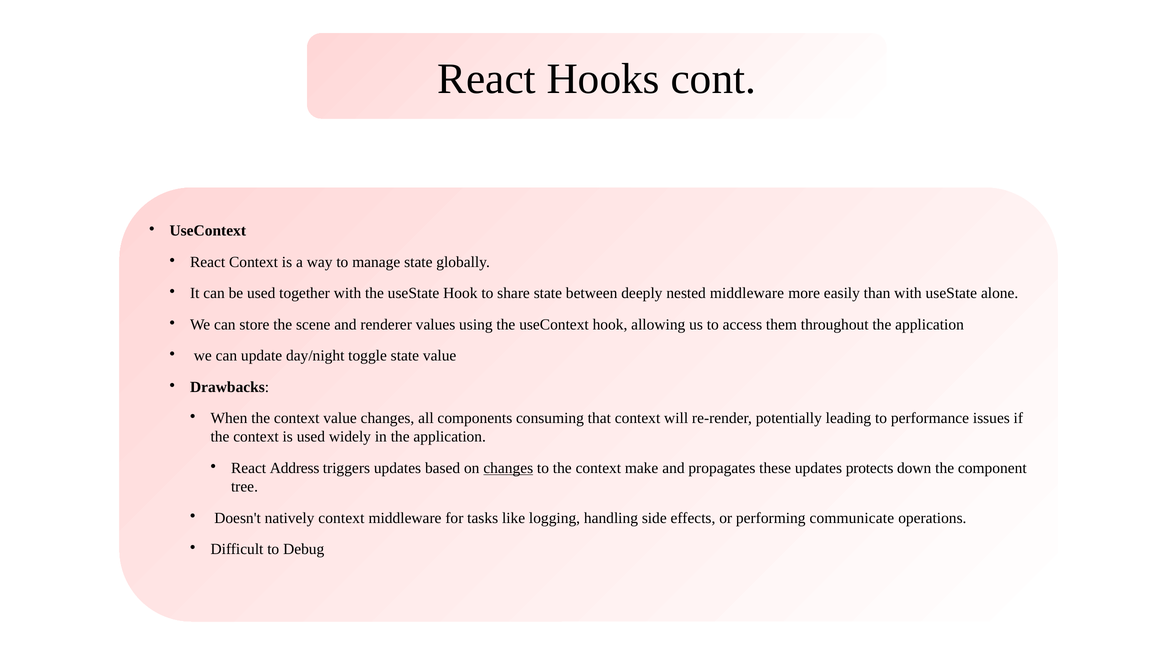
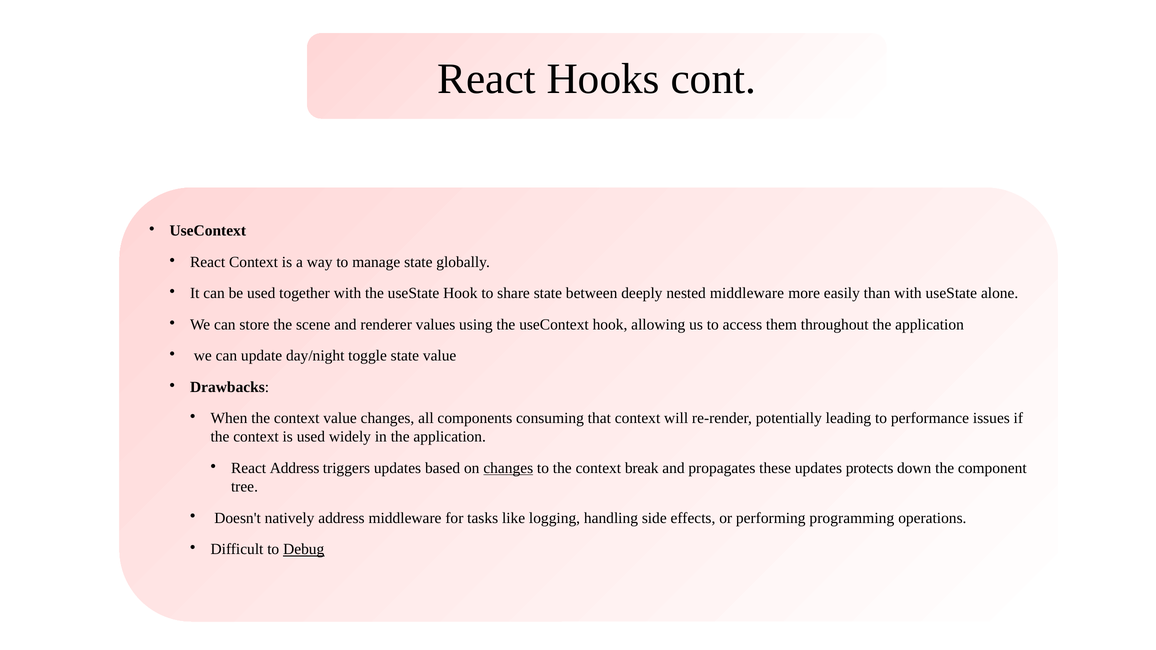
make: make -> break
natively context: context -> address
communicate: communicate -> programming
Debug underline: none -> present
